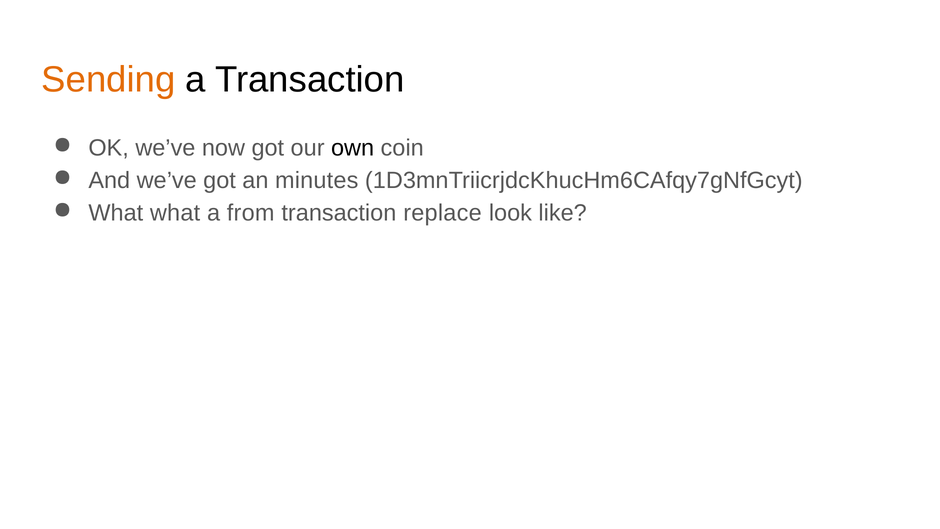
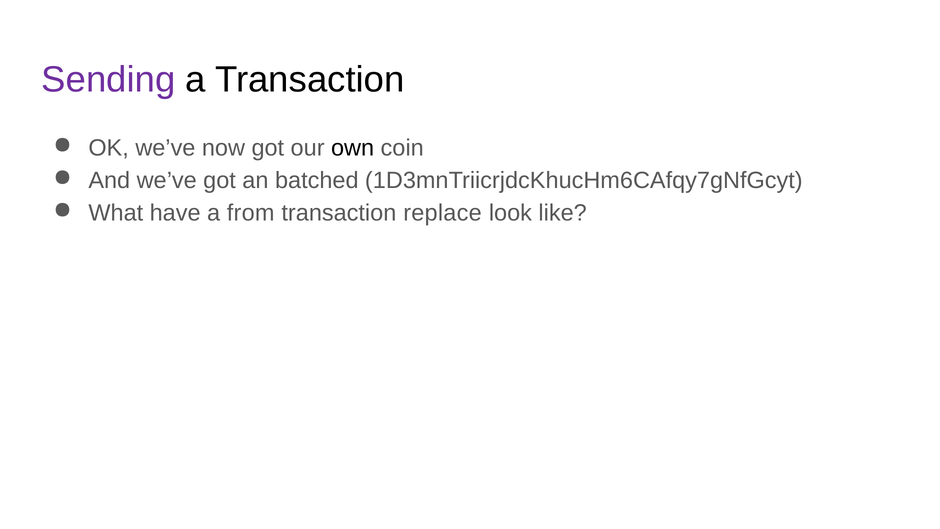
Sending colour: orange -> purple
minutes: minutes -> batched
What what: what -> have
